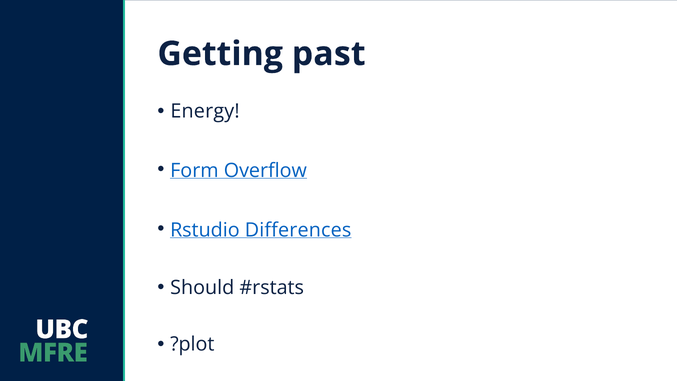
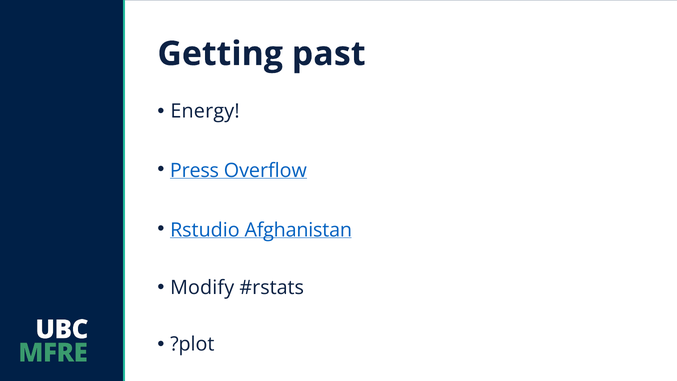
Form: Form -> Press
Differences: Differences -> Afghanistan
Should: Should -> Modify
